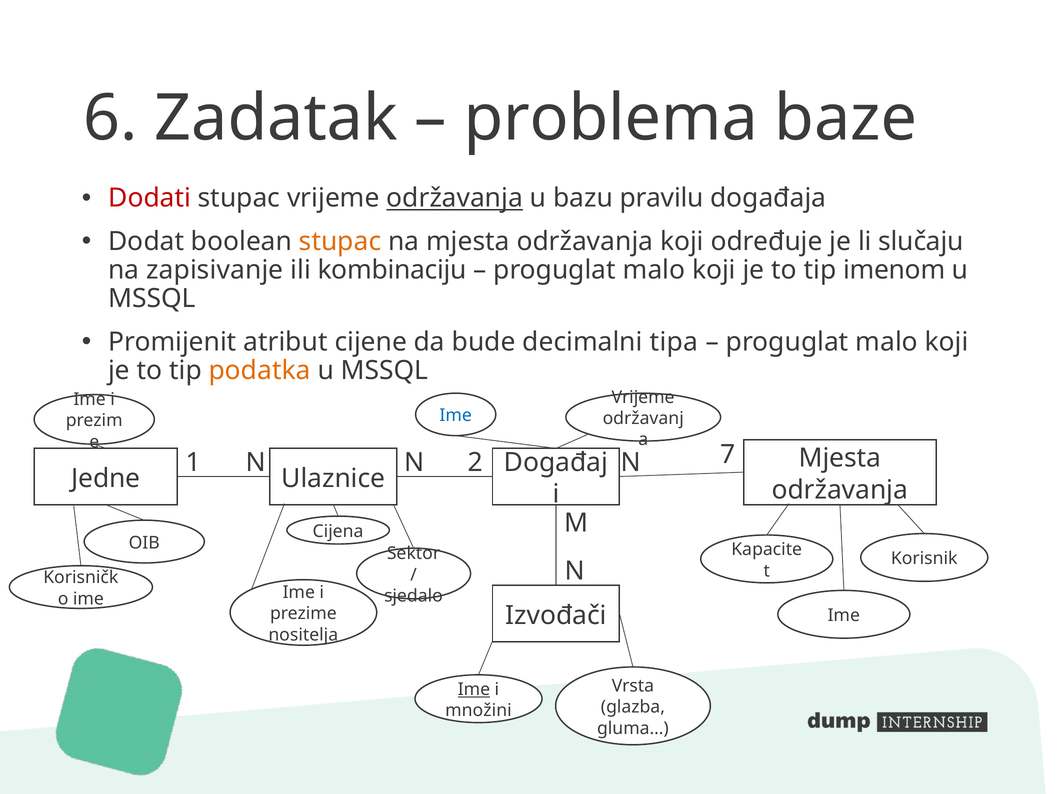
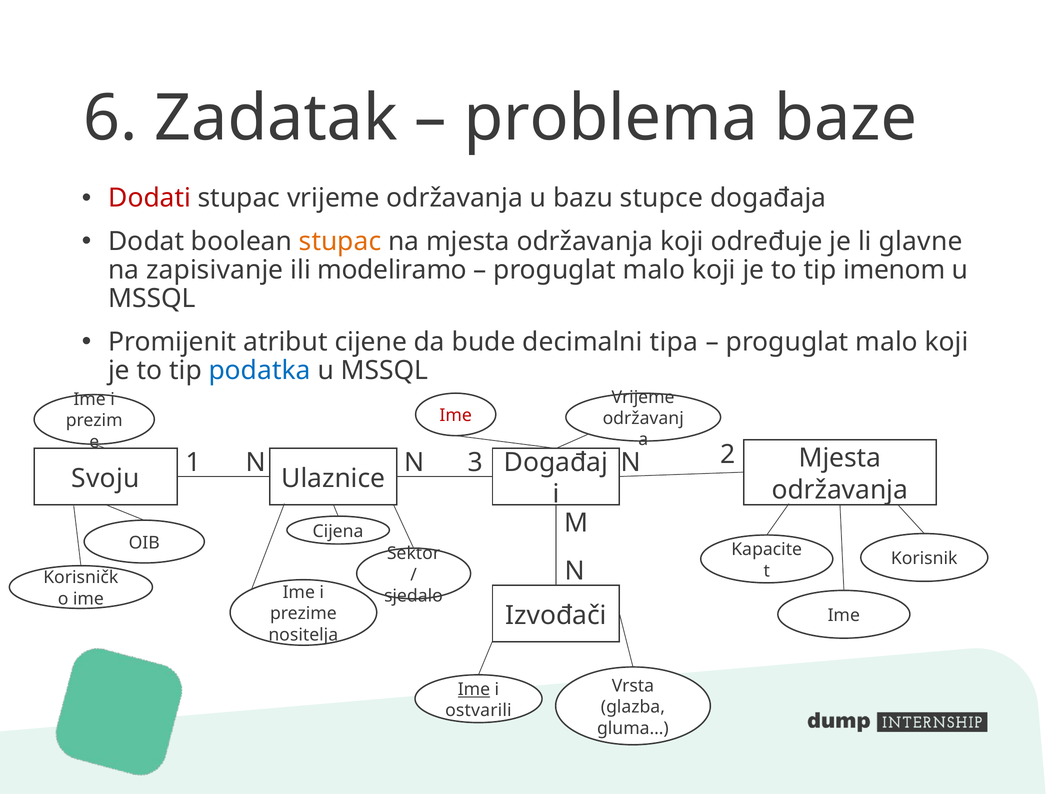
održavanja at (455, 198) underline: present -> none
pravilu: pravilu -> stupce
slučaju: slučaju -> glavne
kombinaciju: kombinaciju -> modeliramo
podatka colour: orange -> blue
Ime at (456, 415) colour: blue -> red
2: 2 -> 3
7: 7 -> 2
Jedne: Jedne -> Svoju
množini: množini -> ostvarili
